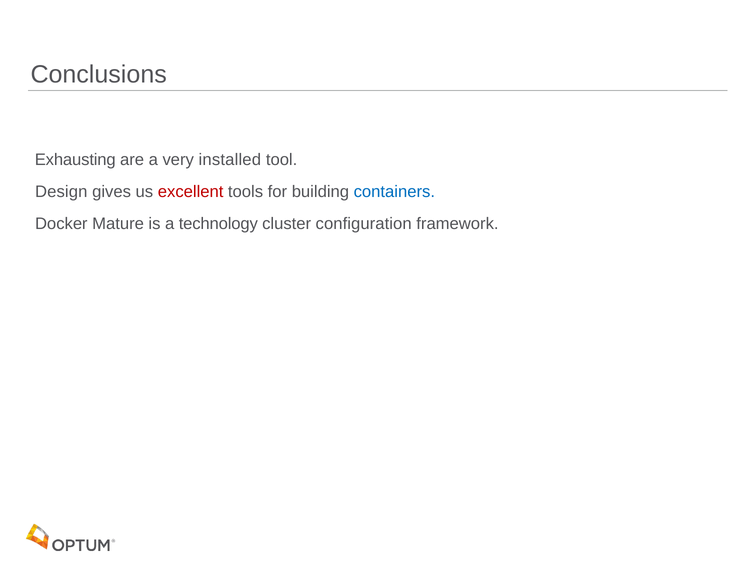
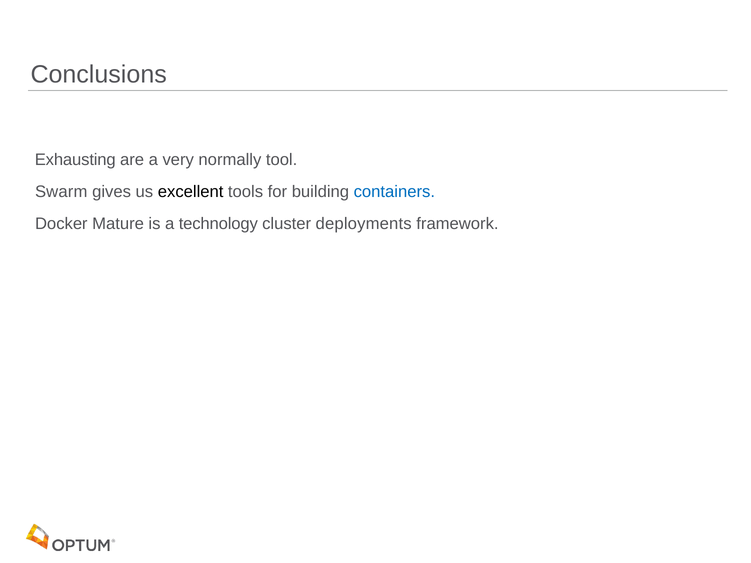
installed: installed -> normally
Design: Design -> Swarm
excellent colour: red -> black
configuration: configuration -> deployments
